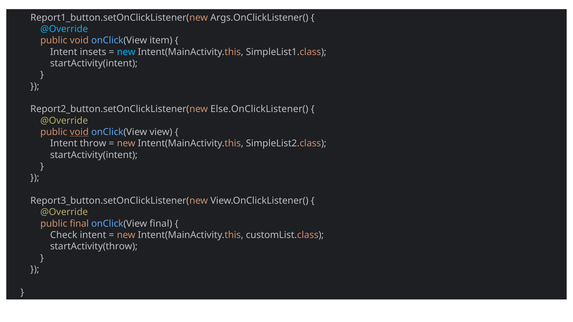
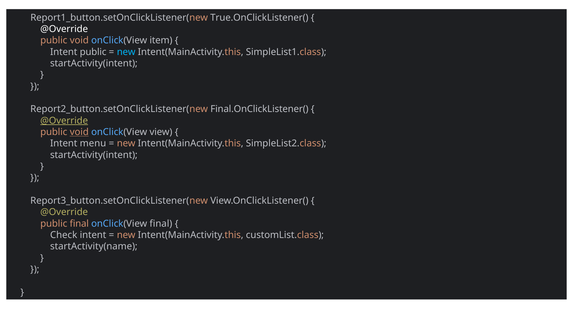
Args.OnClickListener(: Args.OnClickListener( -> True.OnClickListener(
@Override at (64, 29) colour: light blue -> white
Intent insets: insets -> public
Else.OnClickListener(: Else.OnClickListener( -> Final.OnClickListener(
@Override at (64, 121) underline: none -> present
throw: throw -> menu
startActivity(throw: startActivity(throw -> startActivity(name
